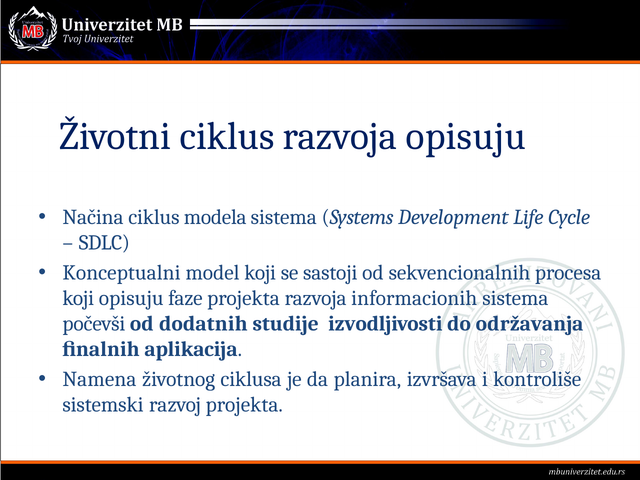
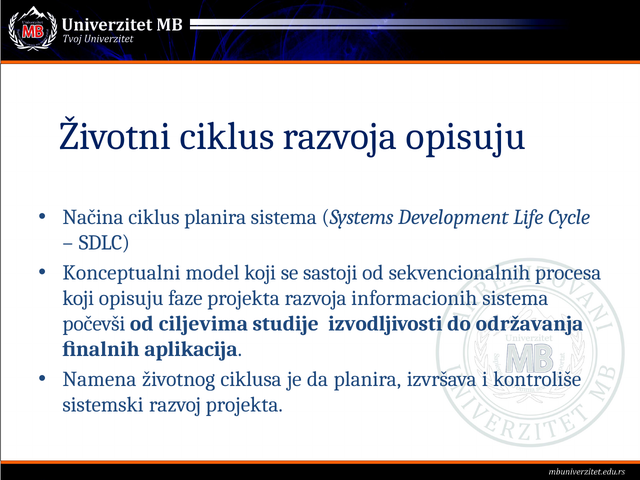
ciklus modela: modela -> planira
dodatnih: dodatnih -> ciljevima
